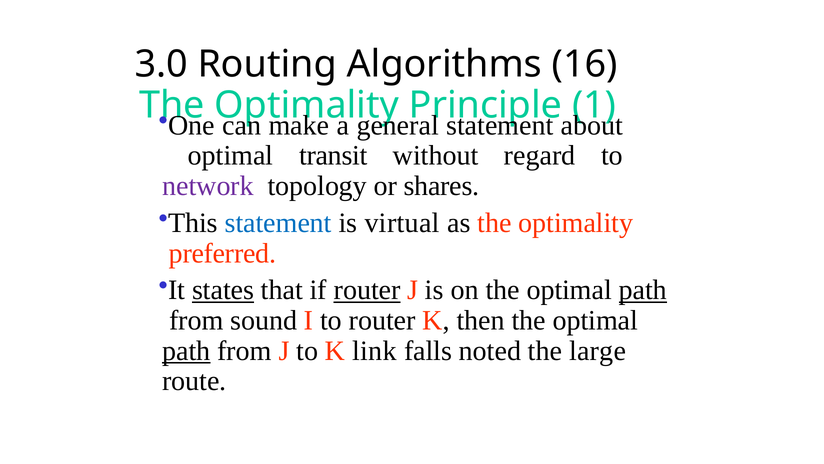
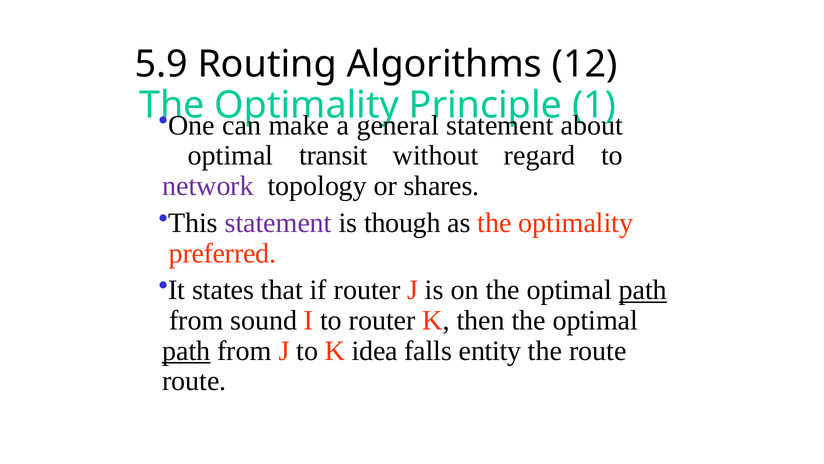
3.0: 3.0 -> 5.9
16: 16 -> 12
statement at (278, 223) colour: blue -> purple
virtual: virtual -> though
states underline: present -> none
router at (367, 290) underline: present -> none
link: link -> idea
noted: noted -> entity
the large: large -> route
